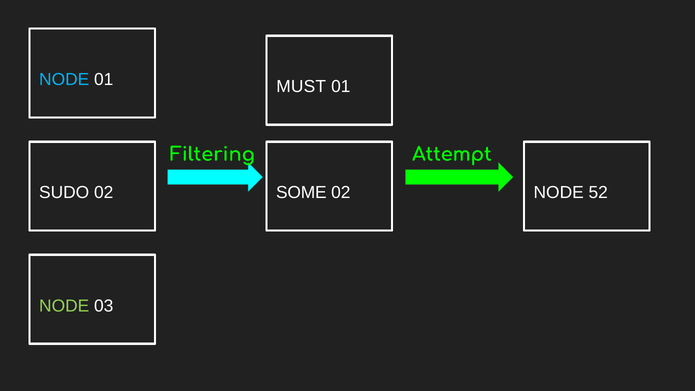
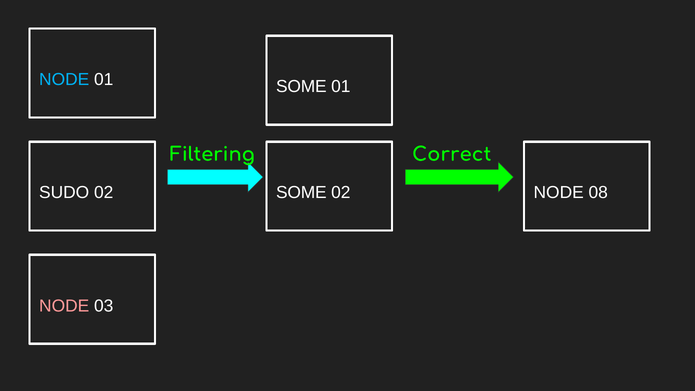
MUST at (301, 87): MUST -> SOME
Attempt: Attempt -> Correct
52: 52 -> 08
NODE at (64, 306) colour: light green -> pink
